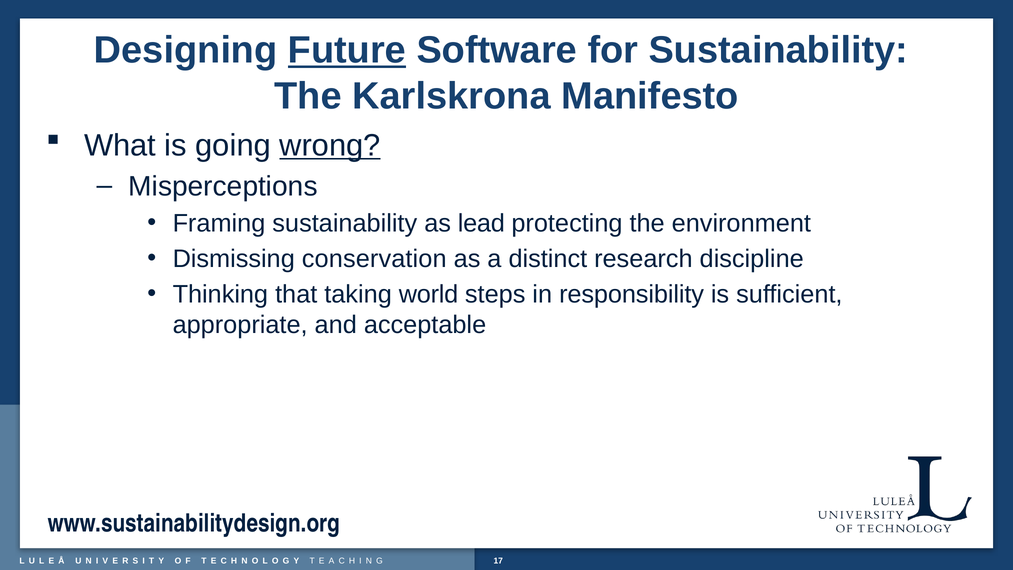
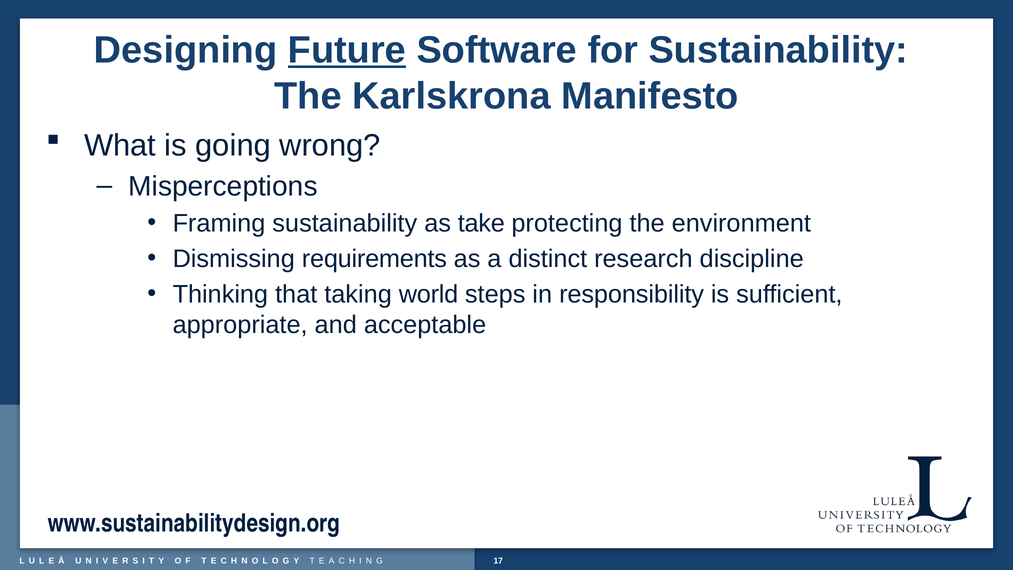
wrong underline: present -> none
lead: lead -> take
conservation: conservation -> requirements
